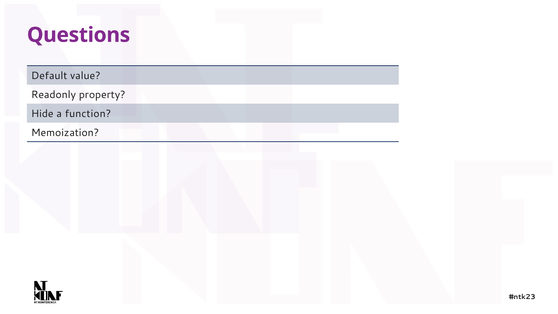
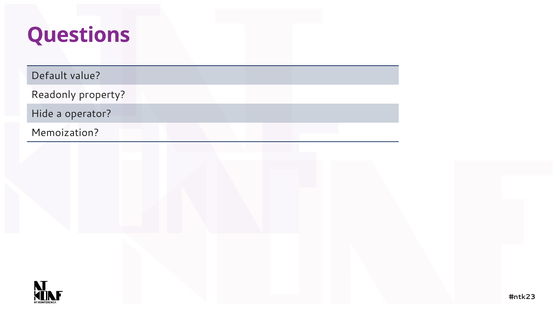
function: function -> operator
